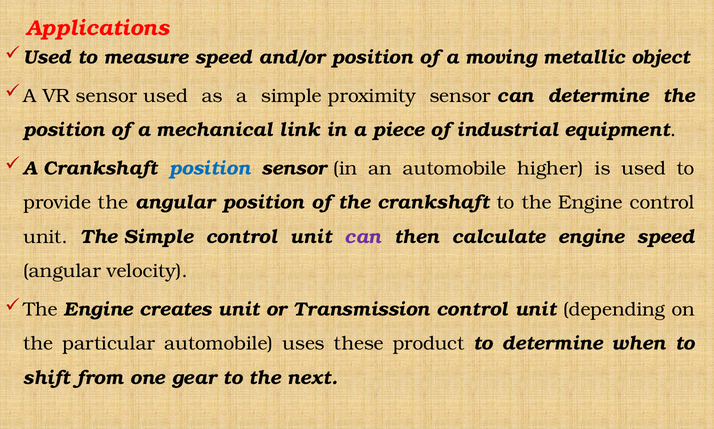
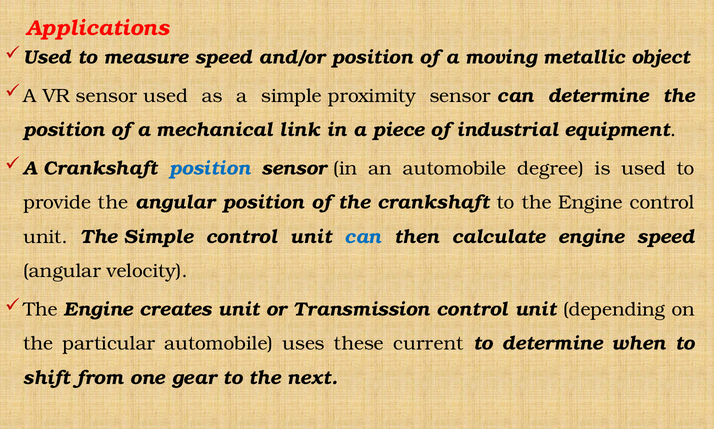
higher: higher -> degree
can at (363, 237) colour: purple -> blue
product: product -> current
